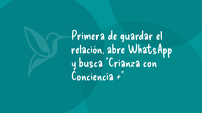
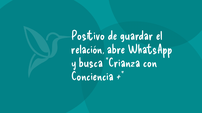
Primera: Primera -> Positivo
